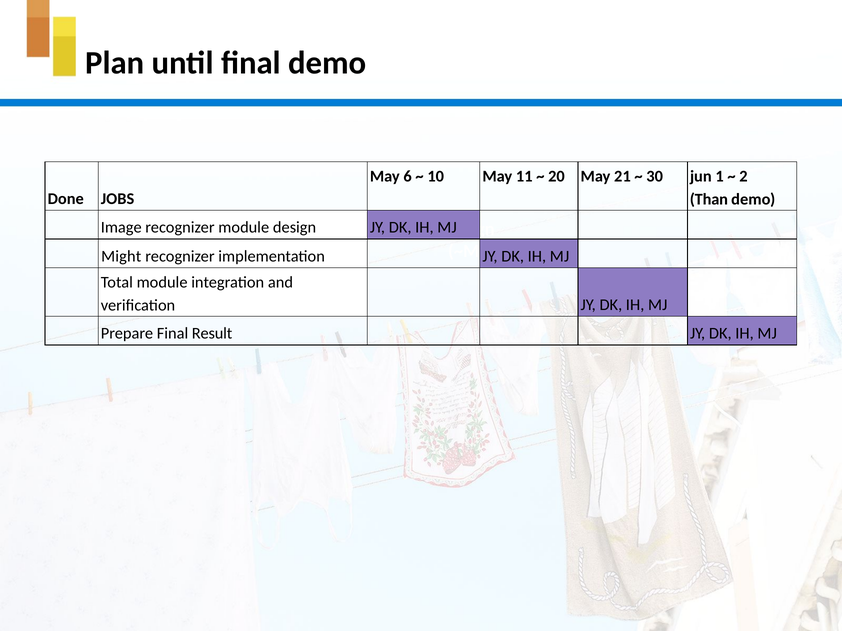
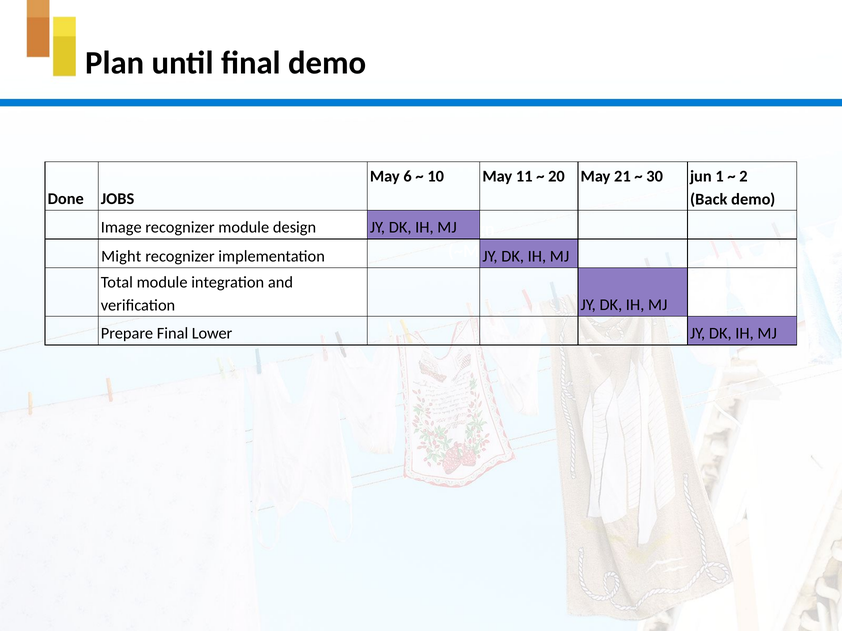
Than: Than -> Back
Result: Result -> Lower
